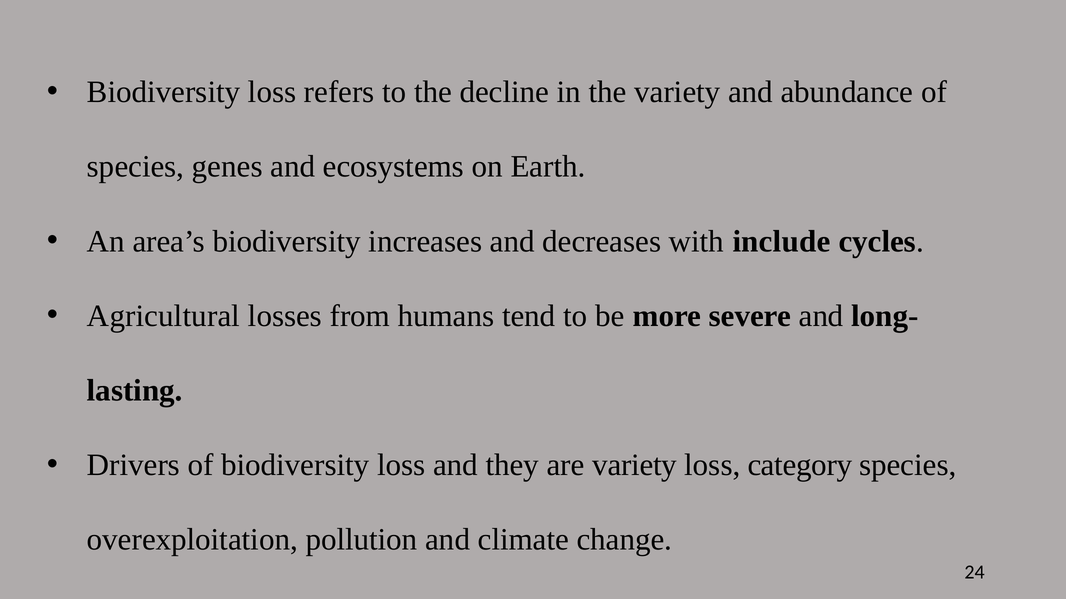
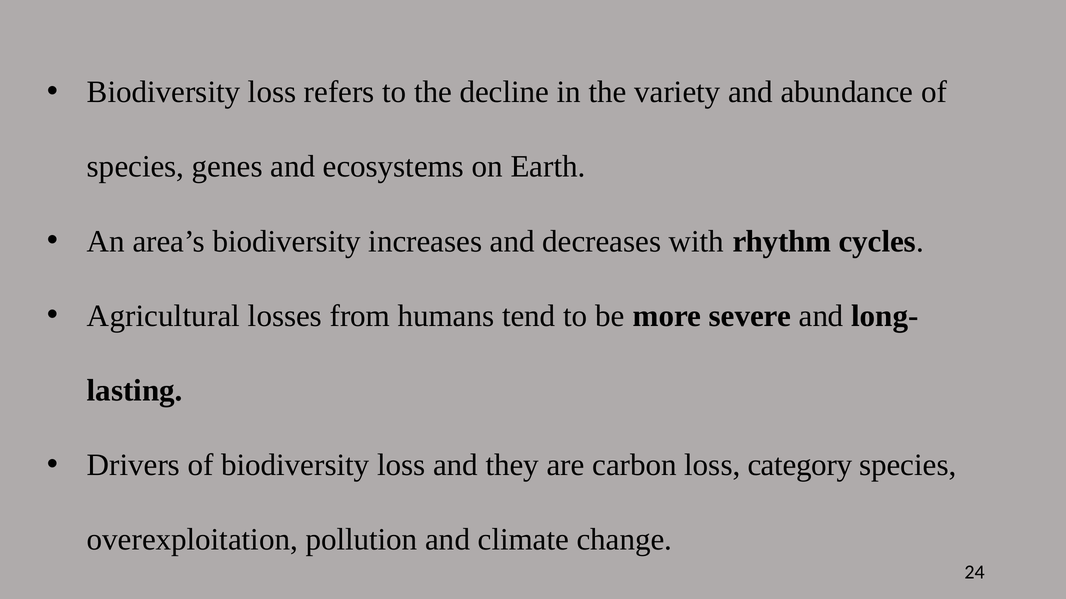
include: include -> rhythm
are variety: variety -> carbon
